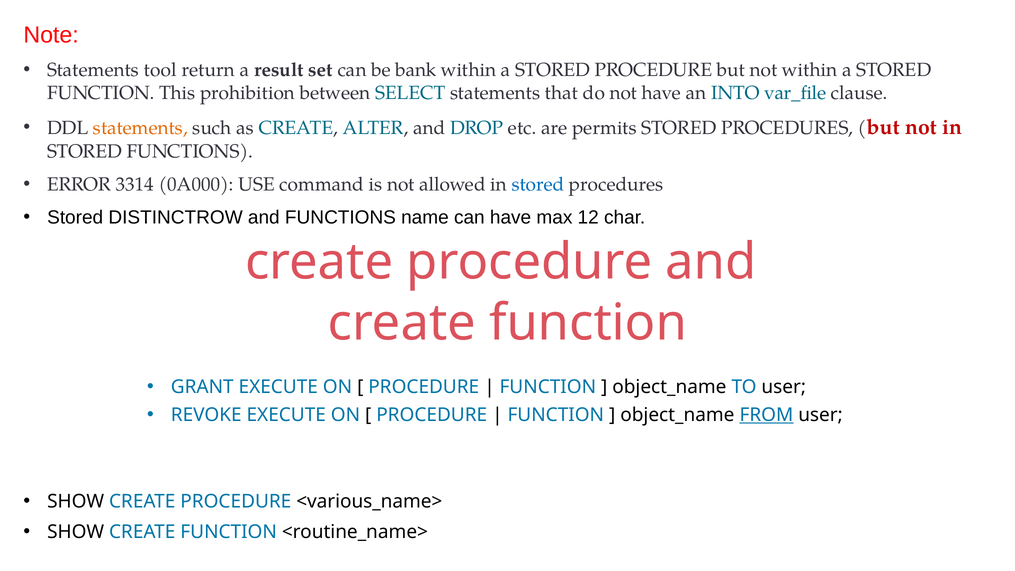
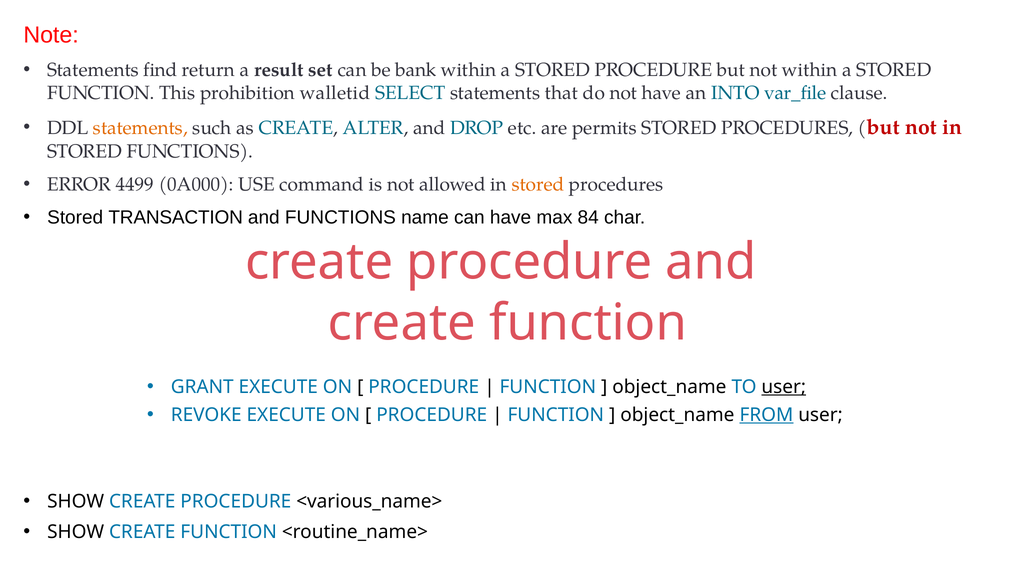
tool: tool -> find
between: between -> walletid
3314: 3314 -> 4499
stored at (538, 184) colour: blue -> orange
DISTINCTROW: DISTINCTROW -> TRANSACTION
12: 12 -> 84
user at (784, 387) underline: none -> present
